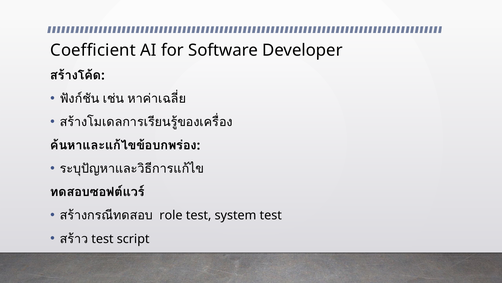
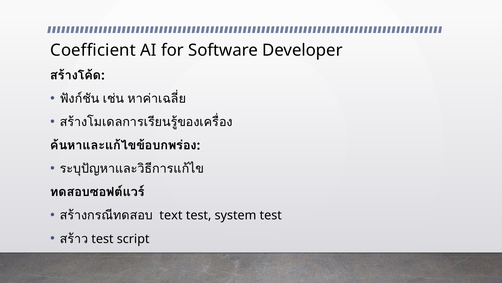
role: role -> text
